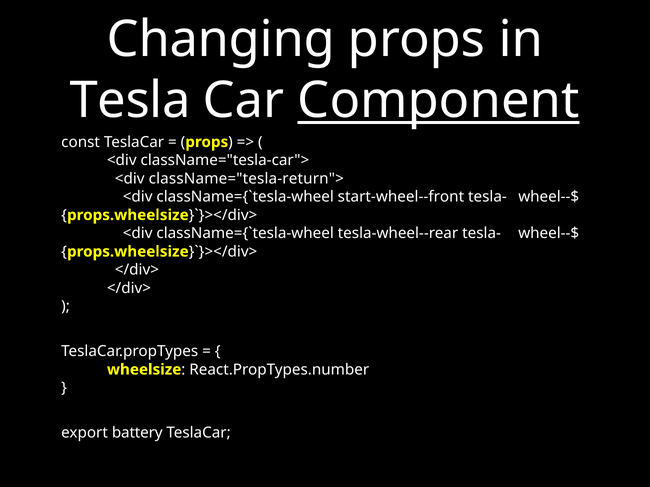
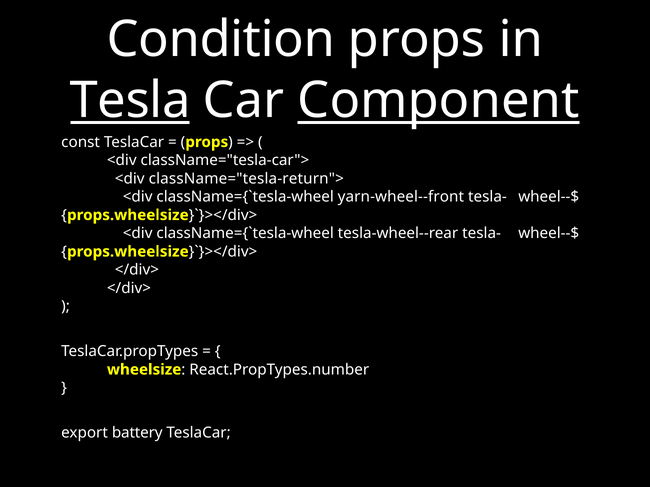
Changing: Changing -> Condition
Tesla underline: none -> present
start-wheel--front: start-wheel--front -> yarn-wheel--front
